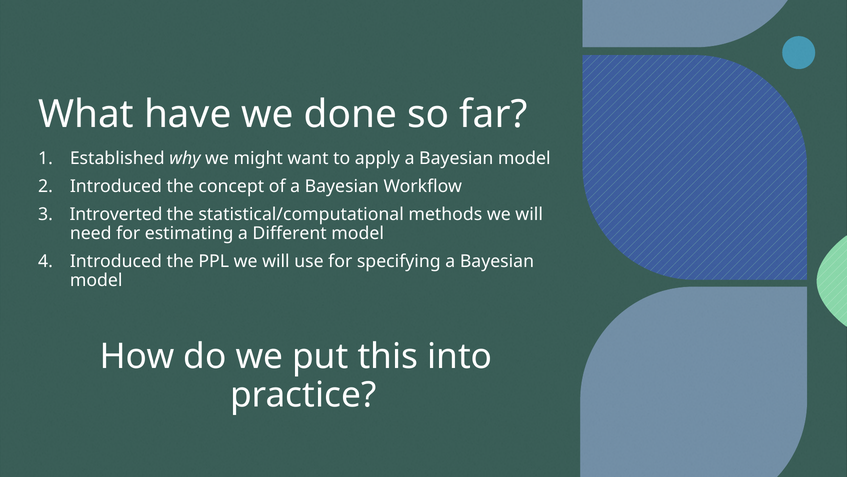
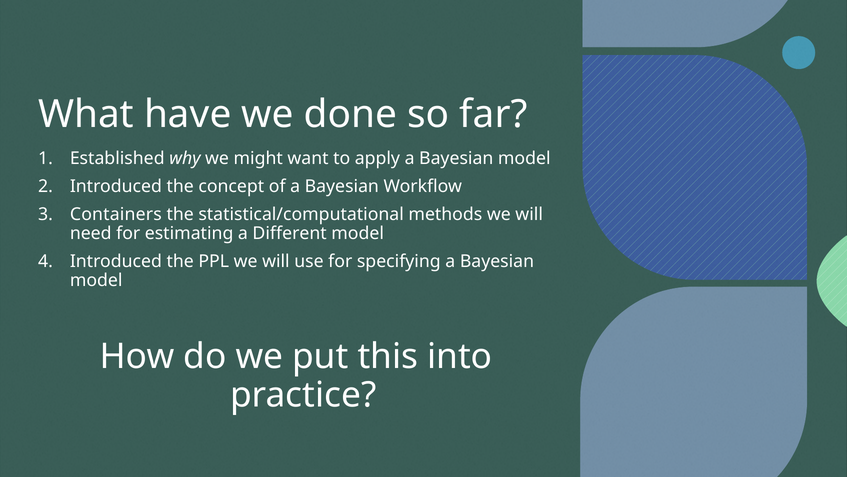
Introverted: Introverted -> Containers
